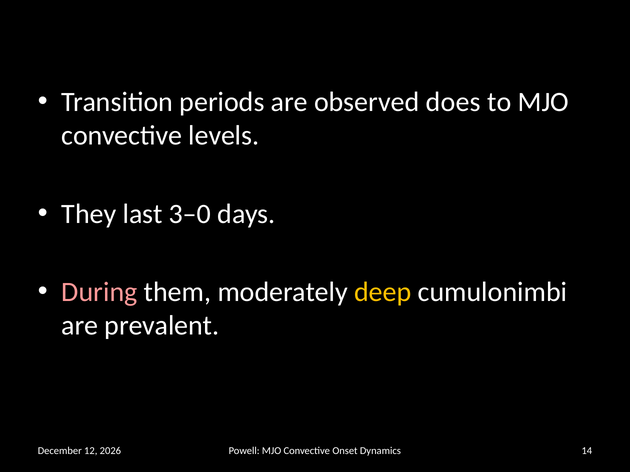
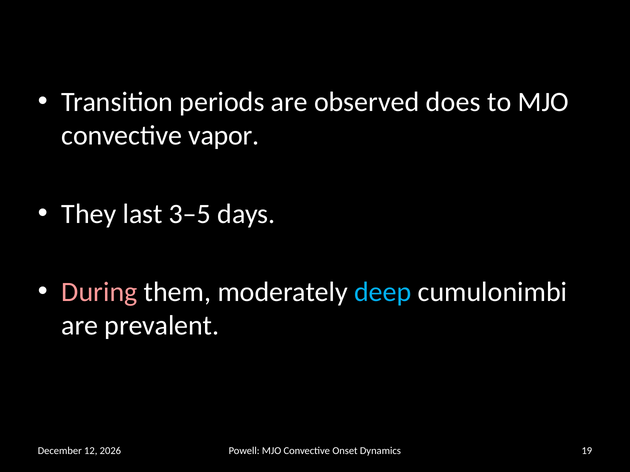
levels: levels -> vapor
3–0: 3–0 -> 3–5
deep colour: yellow -> light blue
14: 14 -> 19
